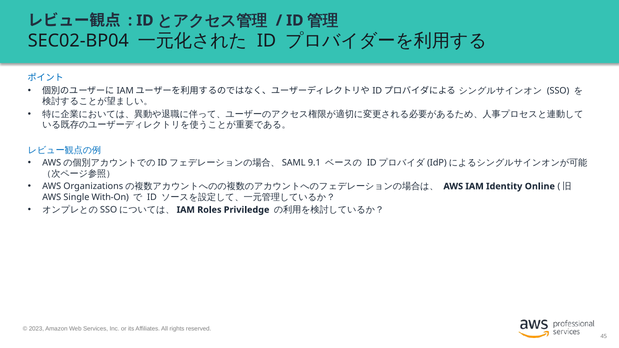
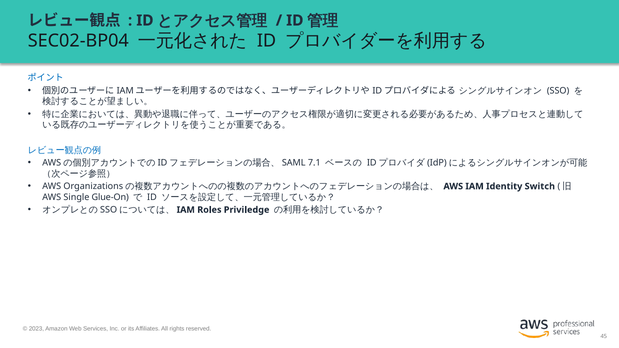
9.1: 9.1 -> 7.1
Online: Online -> Switch
With-On: With-On -> Glue-On
